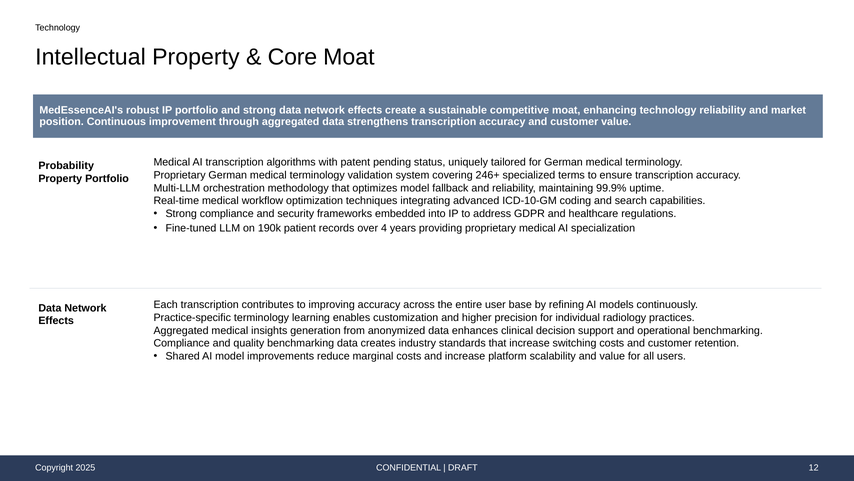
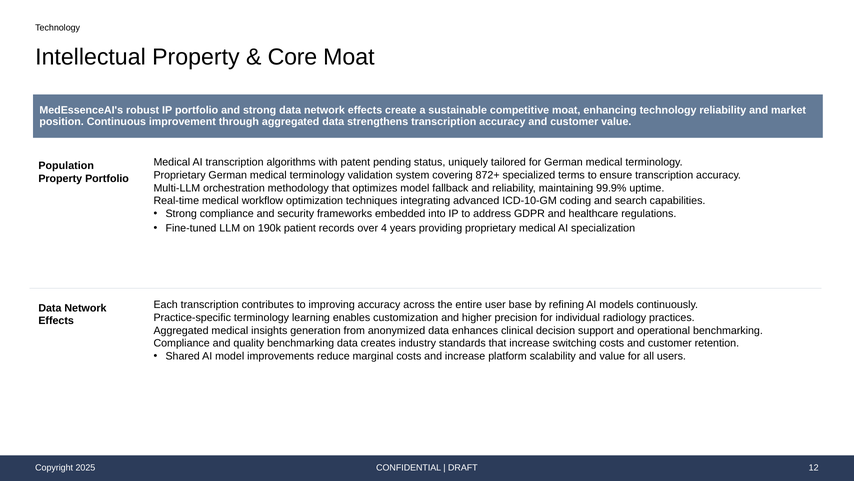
Probability: Probability -> Population
246+: 246+ -> 872+
